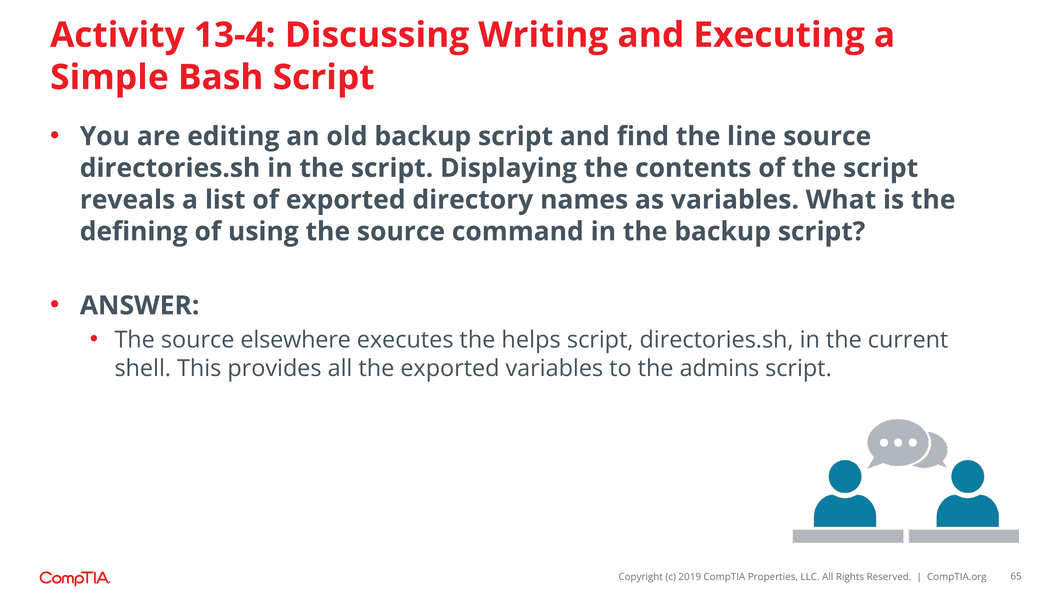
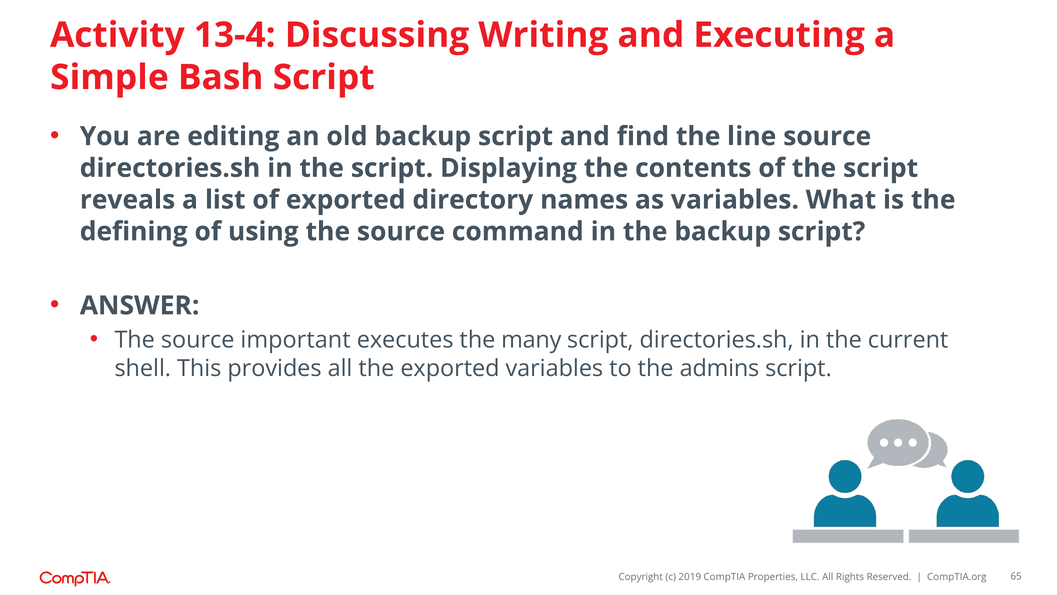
elsewhere: elsewhere -> important
helps: helps -> many
